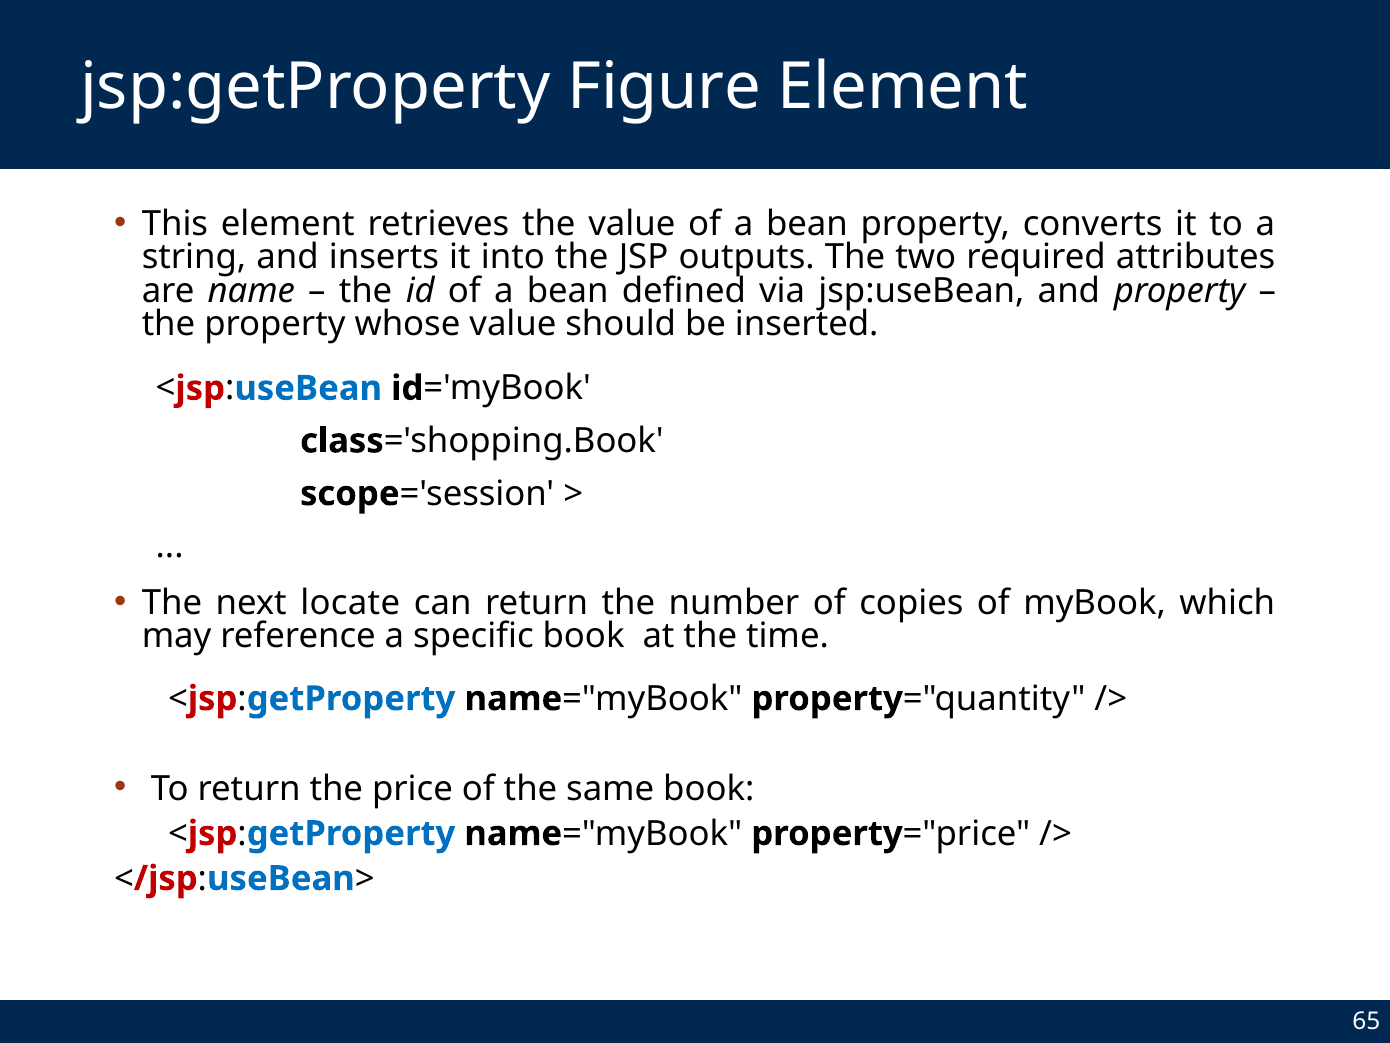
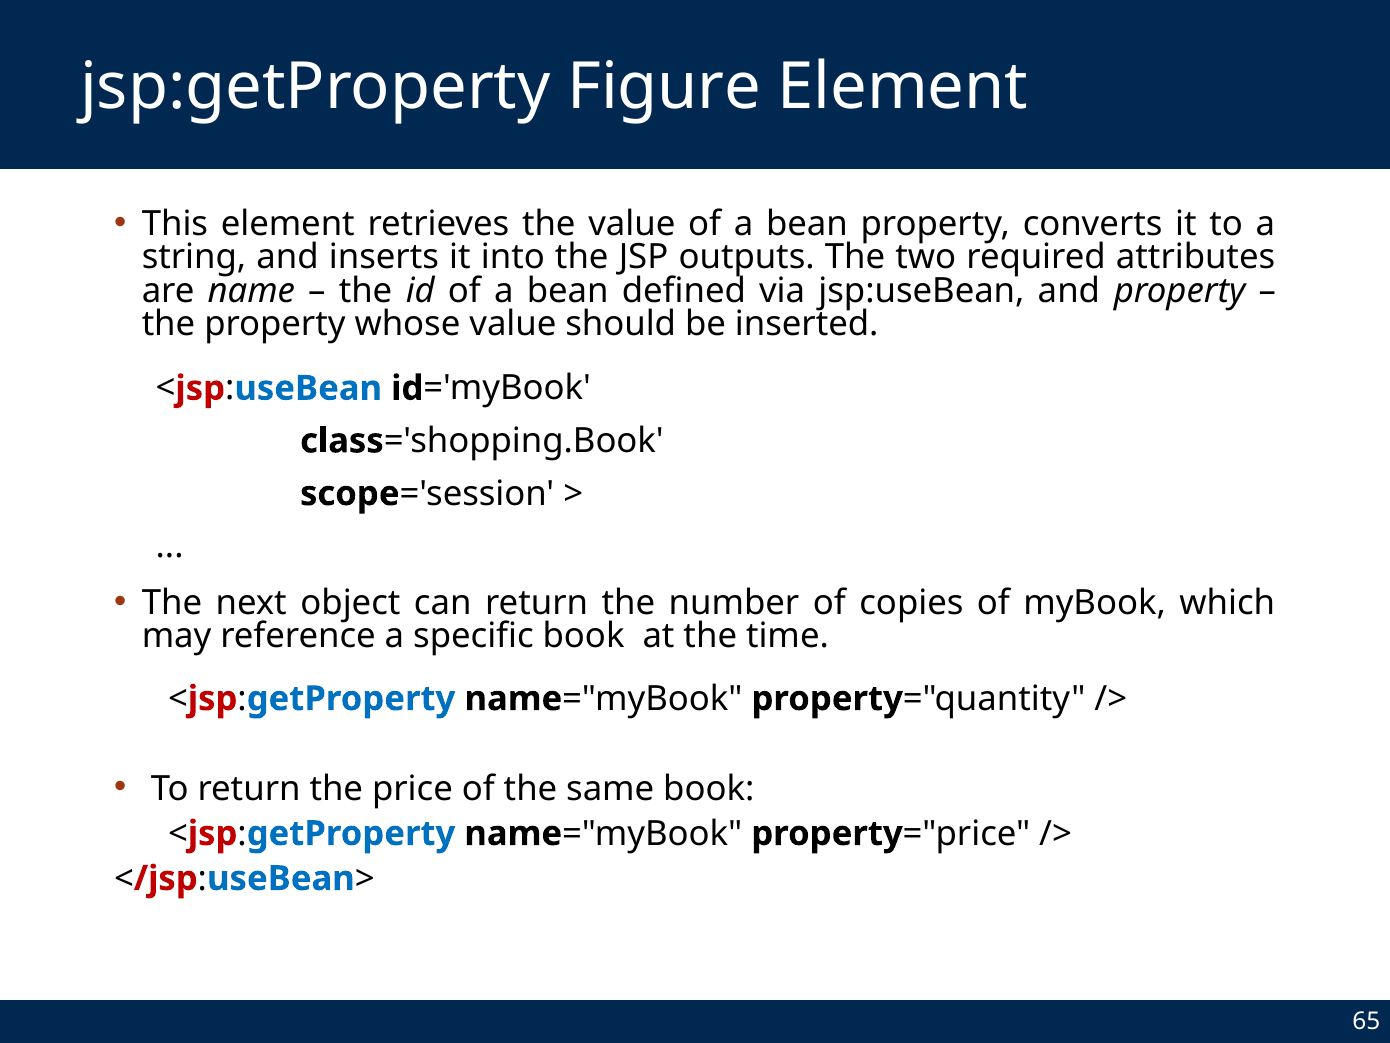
locate: locate -> object
